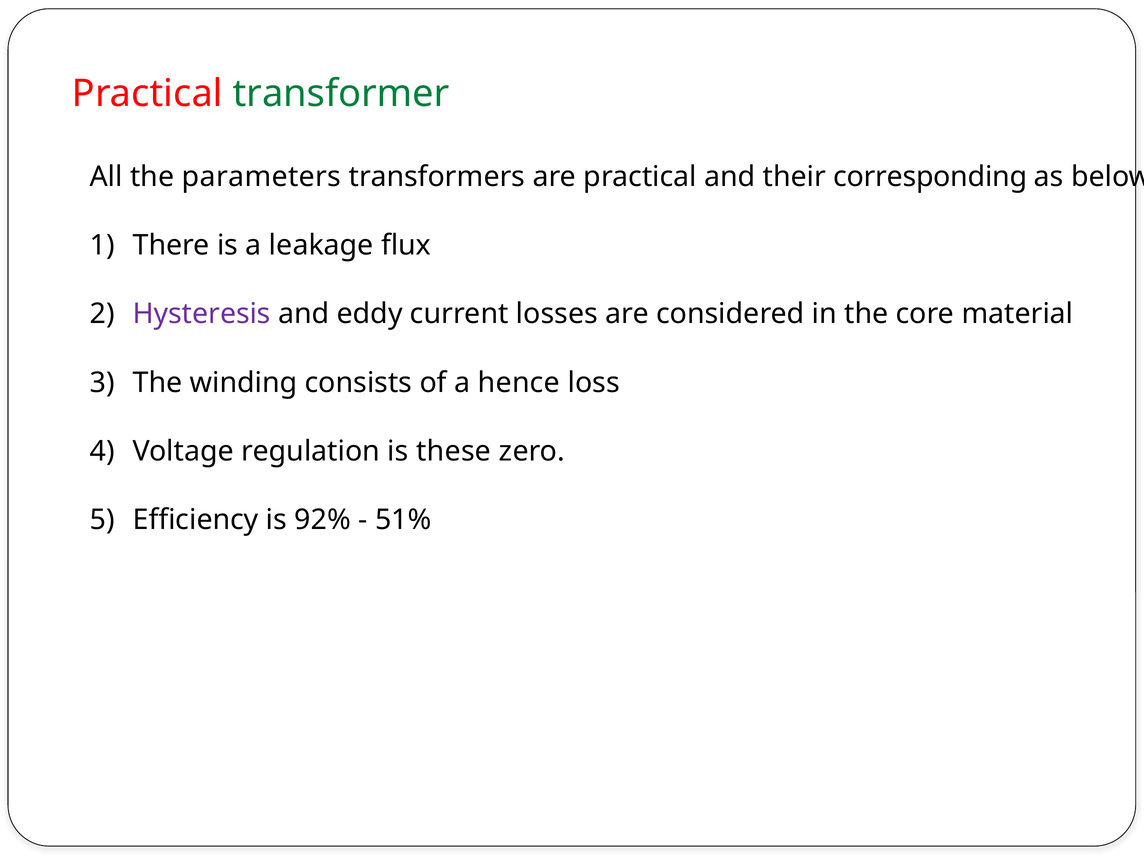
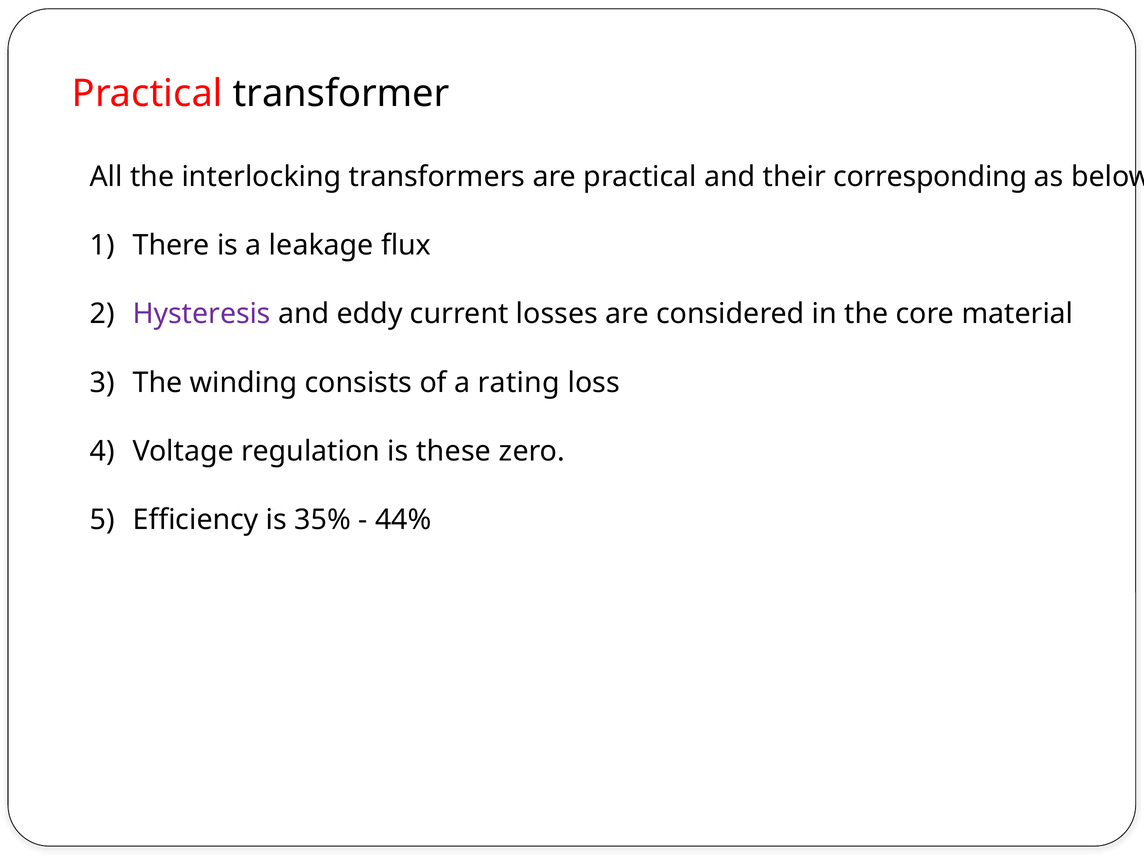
transformer colour: green -> black
parameters: parameters -> interlocking
hence: hence -> rating
92%: 92% -> 35%
51%: 51% -> 44%
